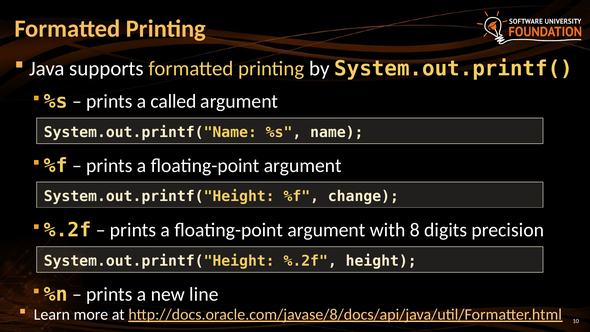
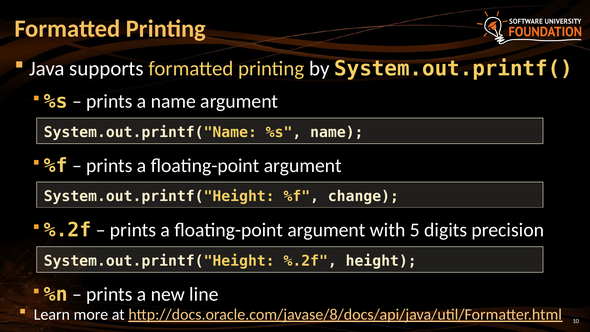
a called: called -> name
8: 8 -> 5
